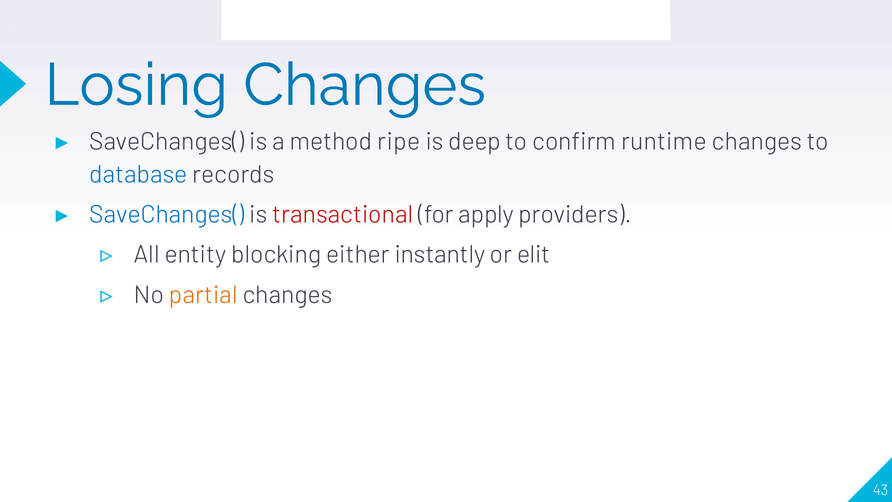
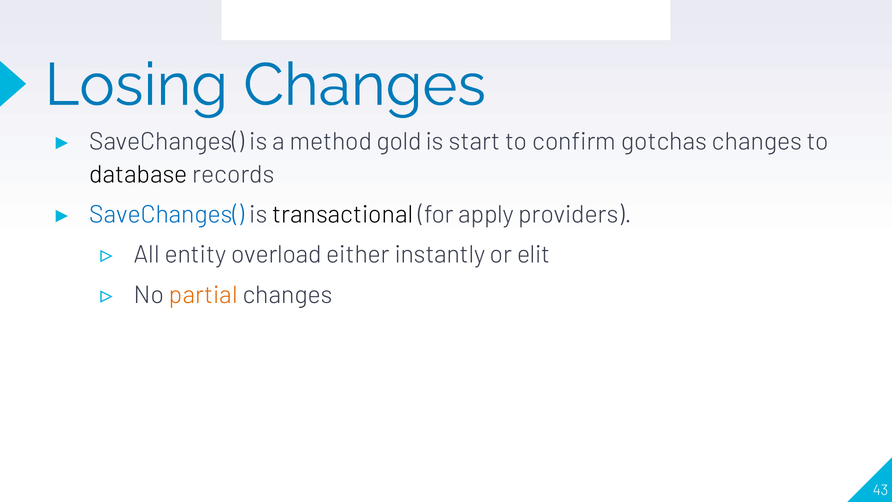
ripe: ripe -> gold
deep: deep -> start
runtime: runtime -> gotchas
database colour: blue -> black
transactional colour: red -> black
blocking: blocking -> overload
